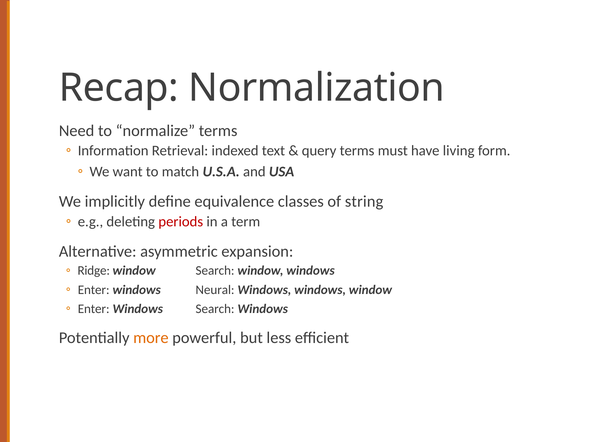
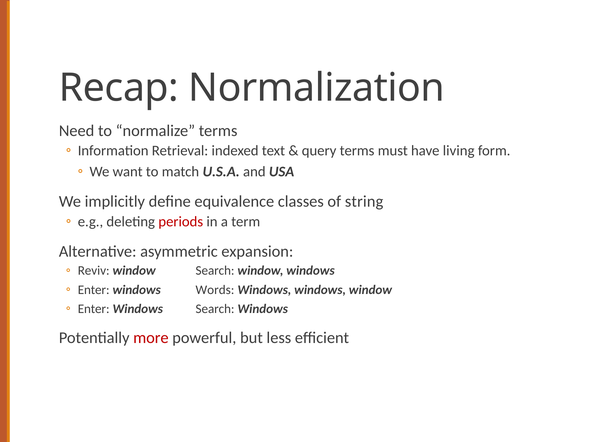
Ridge: Ridge -> Reviv
Neural: Neural -> Words
more colour: orange -> red
